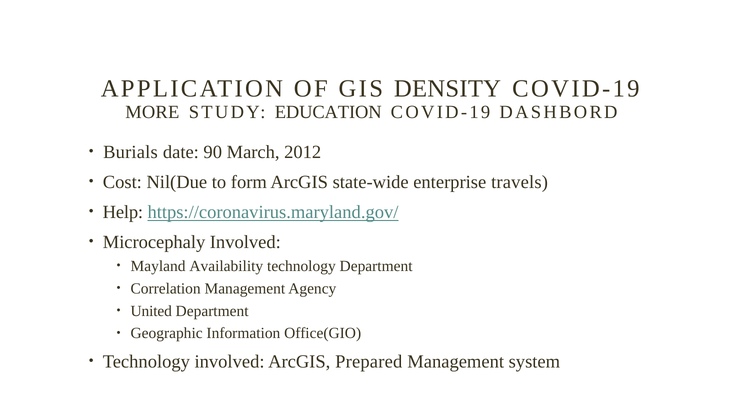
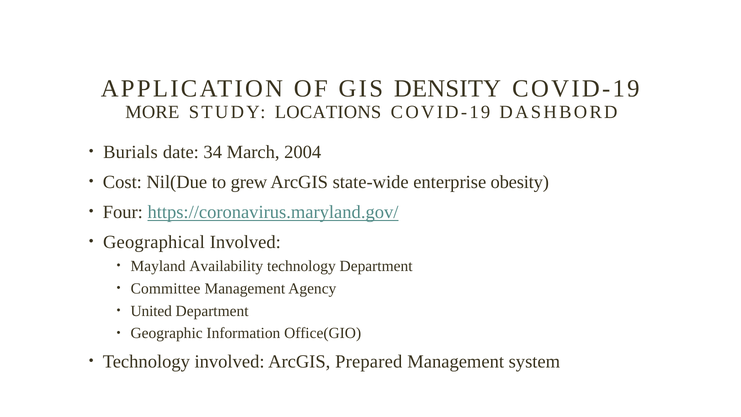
EDUCATION: EDUCATION -> LOCATIONS
90: 90 -> 34
2012: 2012 -> 2004
form: form -> grew
travels: travels -> obesity
Help: Help -> Four
Microcephaly: Microcephaly -> Geographical
Correlation: Correlation -> Committee
